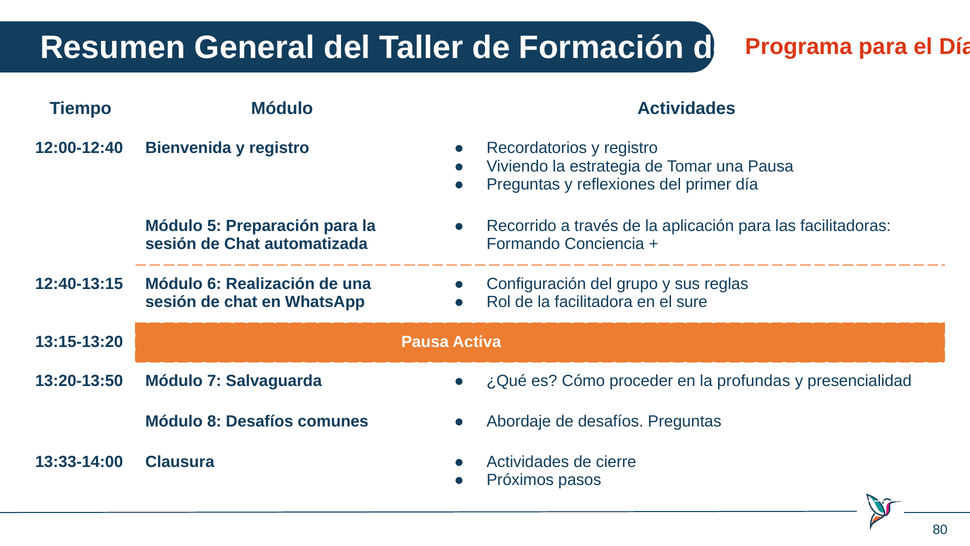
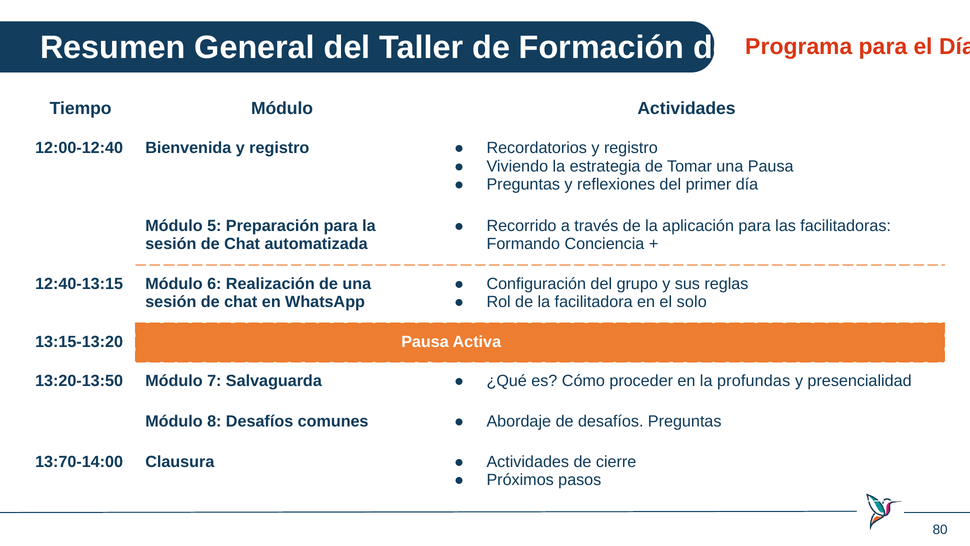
sure: sure -> solo
13:33-14:00: 13:33-14:00 -> 13:70-14:00
